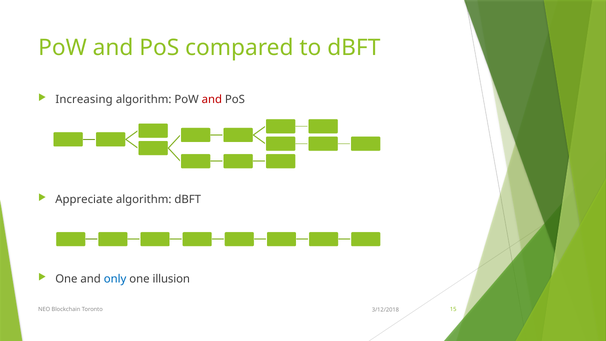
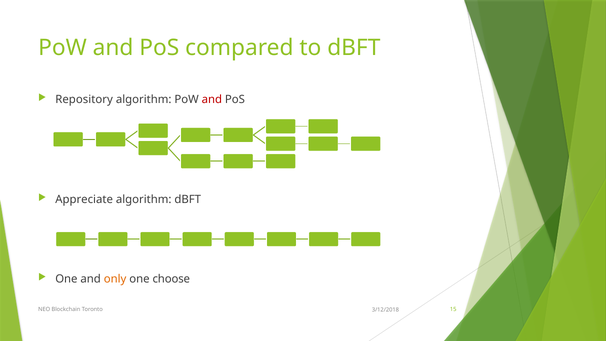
Increasing: Increasing -> Repository
only colour: blue -> orange
illusion: illusion -> choose
